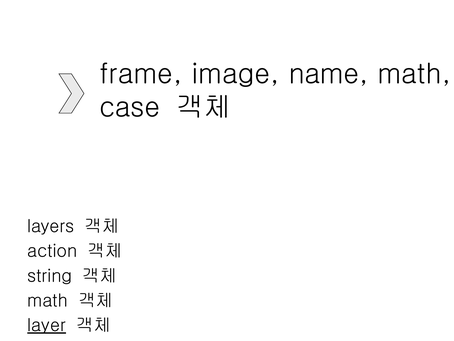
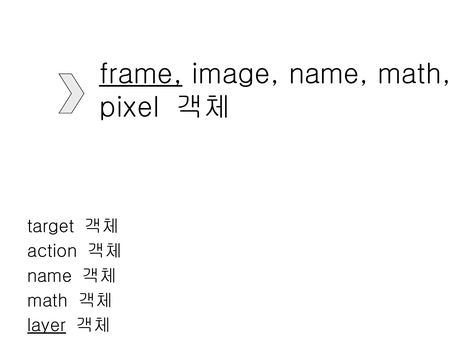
frame underline: none -> present
case: case -> pixel
layers: layers -> target
string at (50, 275): string -> name
